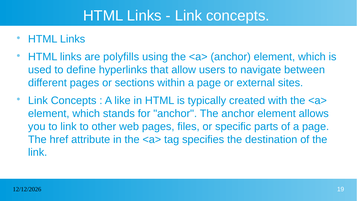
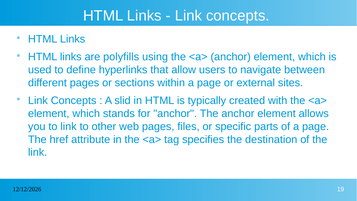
like: like -> slid
